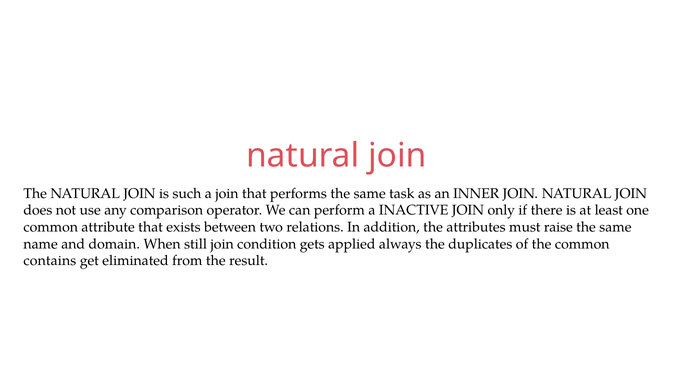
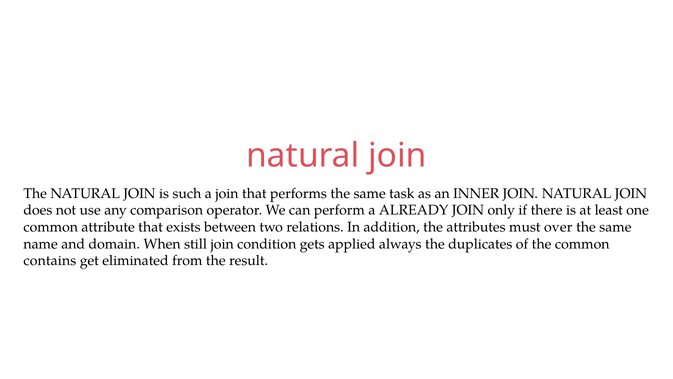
INACTIVE: INACTIVE -> ALREADY
raise: raise -> over
